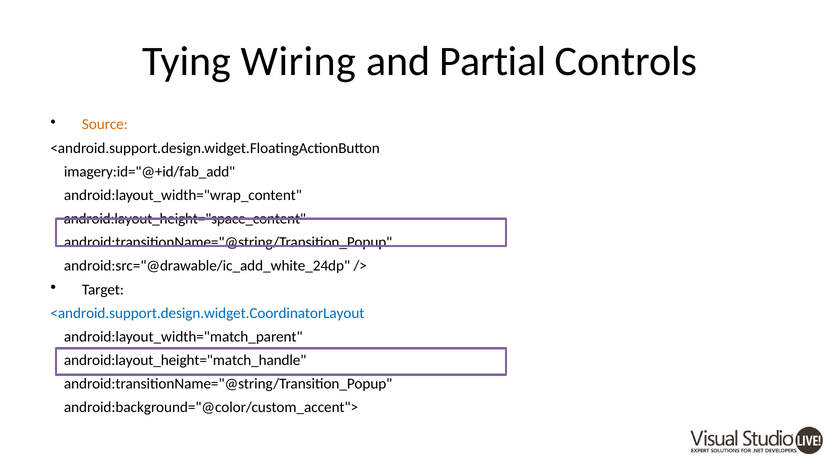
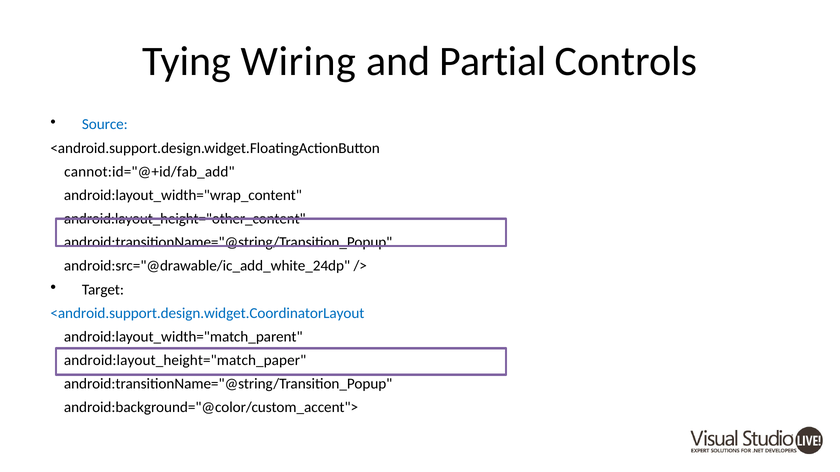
Source colour: orange -> blue
imagery:id="@+id/fab_add: imagery:id="@+id/fab_add -> cannot:id="@+id/fab_add
android:layout_height="space_content: android:layout_height="space_content -> android:layout_height="other_content
android:layout_height="match_handle: android:layout_height="match_handle -> android:layout_height="match_paper
